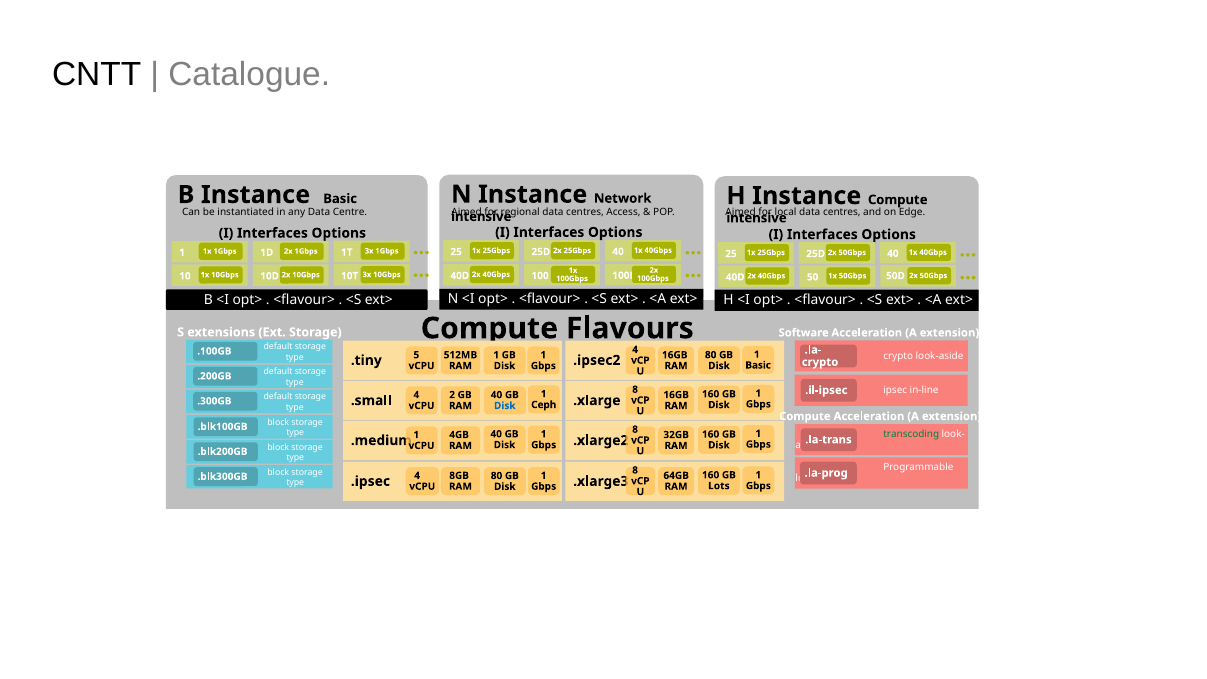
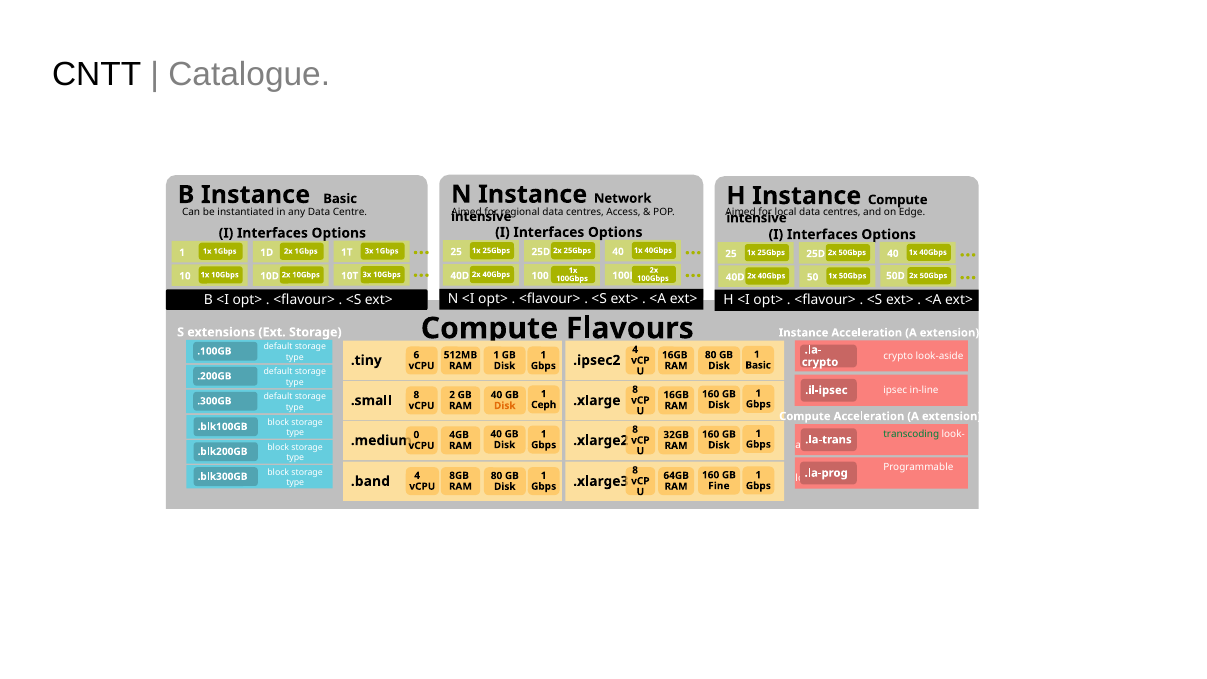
Software at (804, 333): Software -> Instance
5: 5 -> 6
.small 4: 4 -> 8
Disk at (505, 406) colour: blue -> orange
.medium 1: 1 -> 0
.ipsec: .ipsec -> .band
Lots: Lots -> Fine
